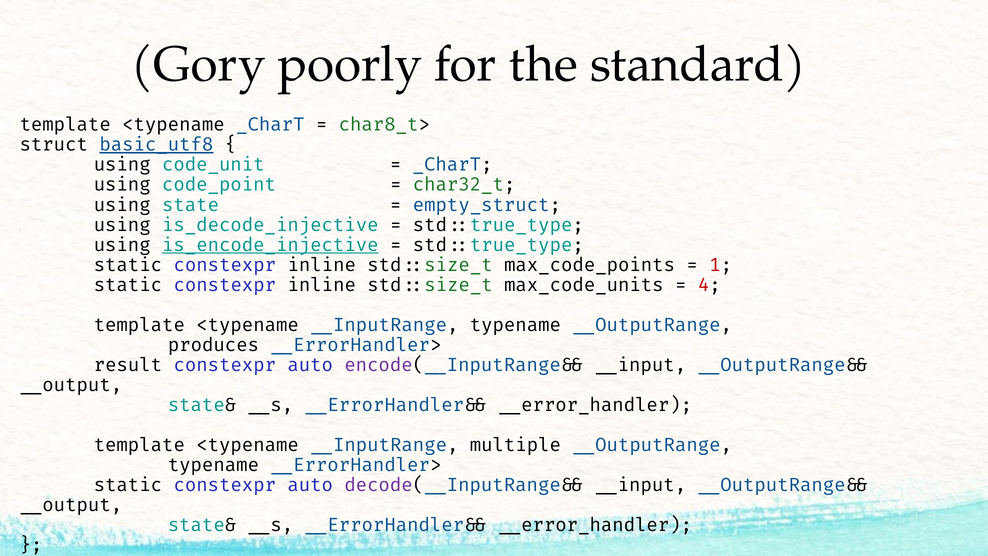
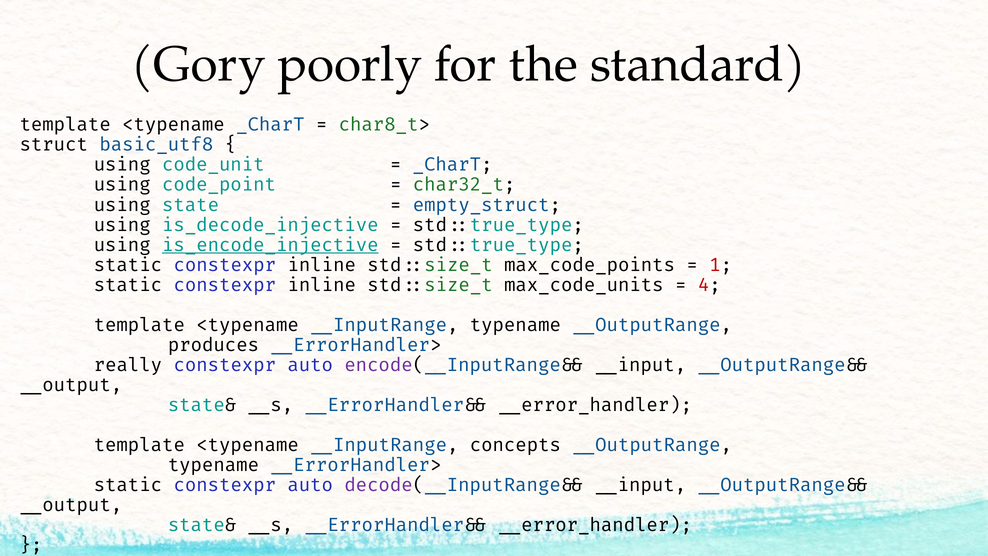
basic_utf8 underline: present -> none
result: result -> really
multiple: multiple -> concepts
